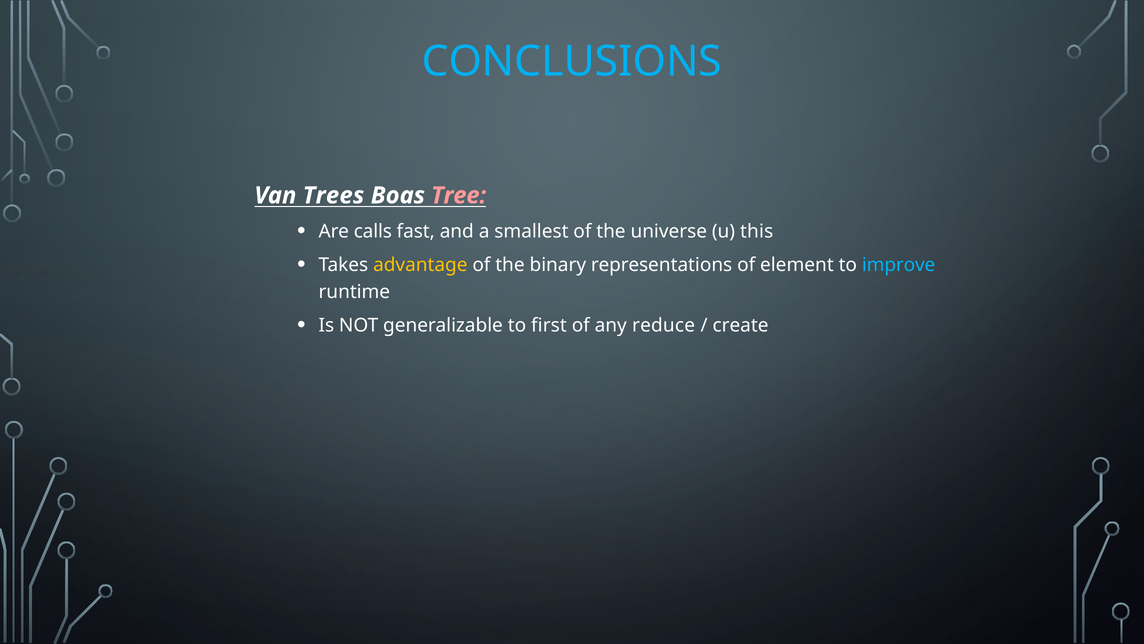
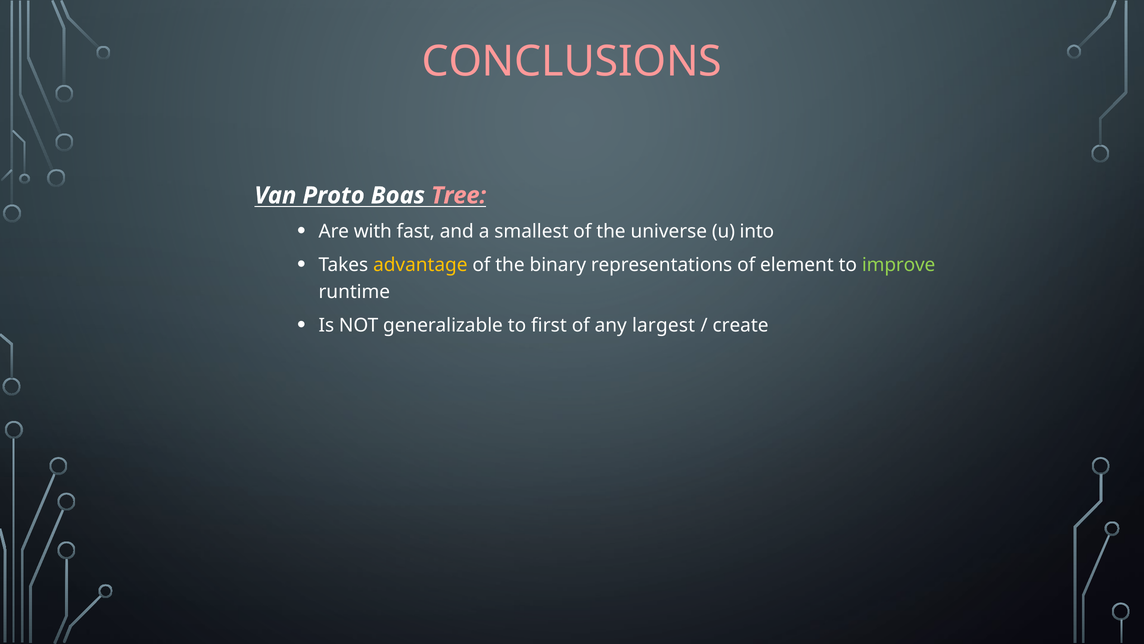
CONCLUSIONS colour: light blue -> pink
Trees: Trees -> Proto
calls: calls -> with
this: this -> into
improve colour: light blue -> light green
reduce: reduce -> largest
